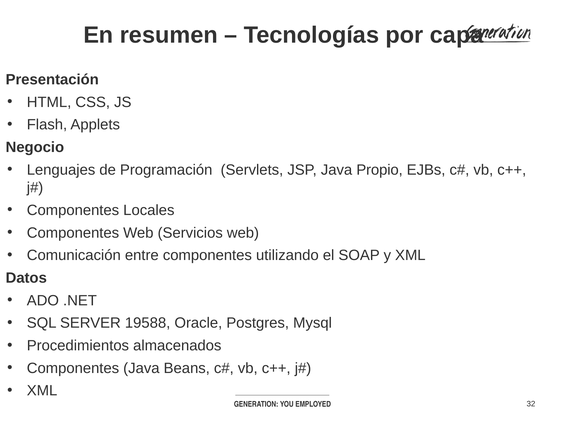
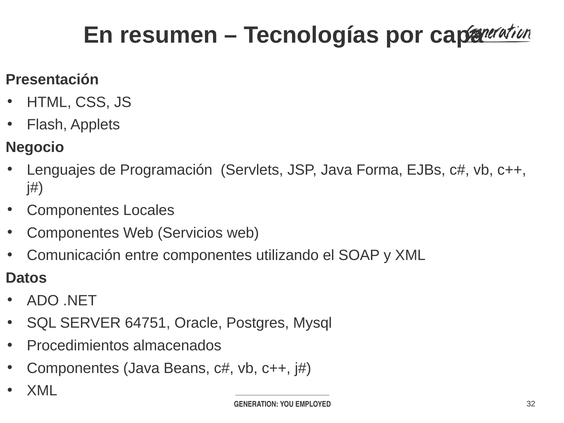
Propio: Propio -> Forma
19588: 19588 -> 64751
